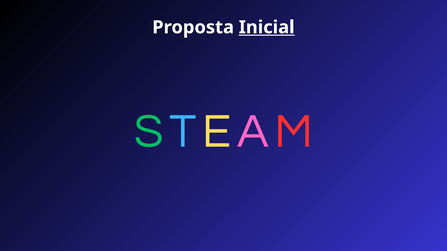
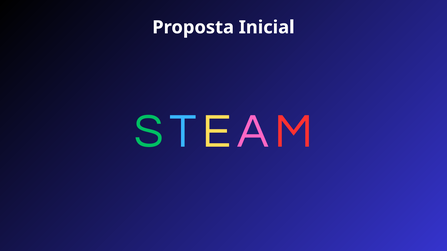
Inicial underline: present -> none
